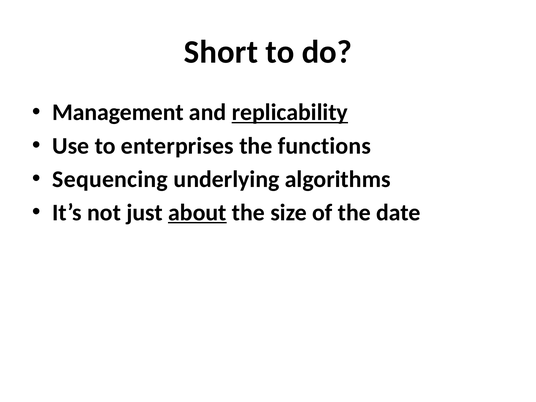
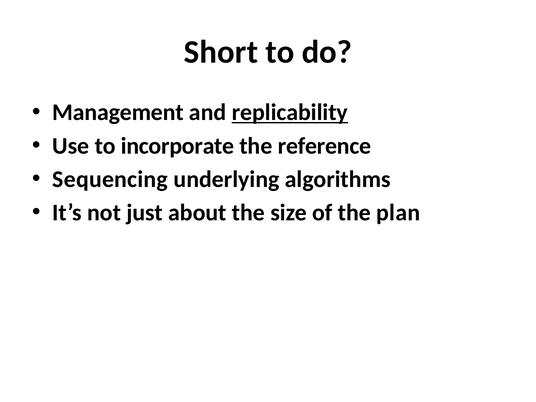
enterprises: enterprises -> incorporate
functions: functions -> reference
about underline: present -> none
date: date -> plan
